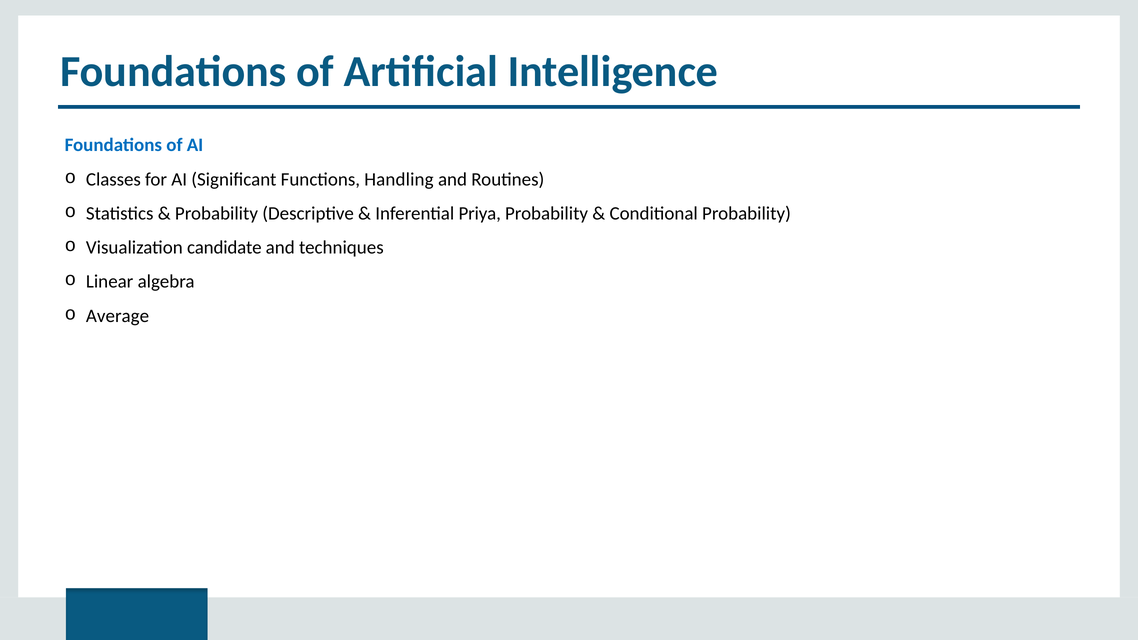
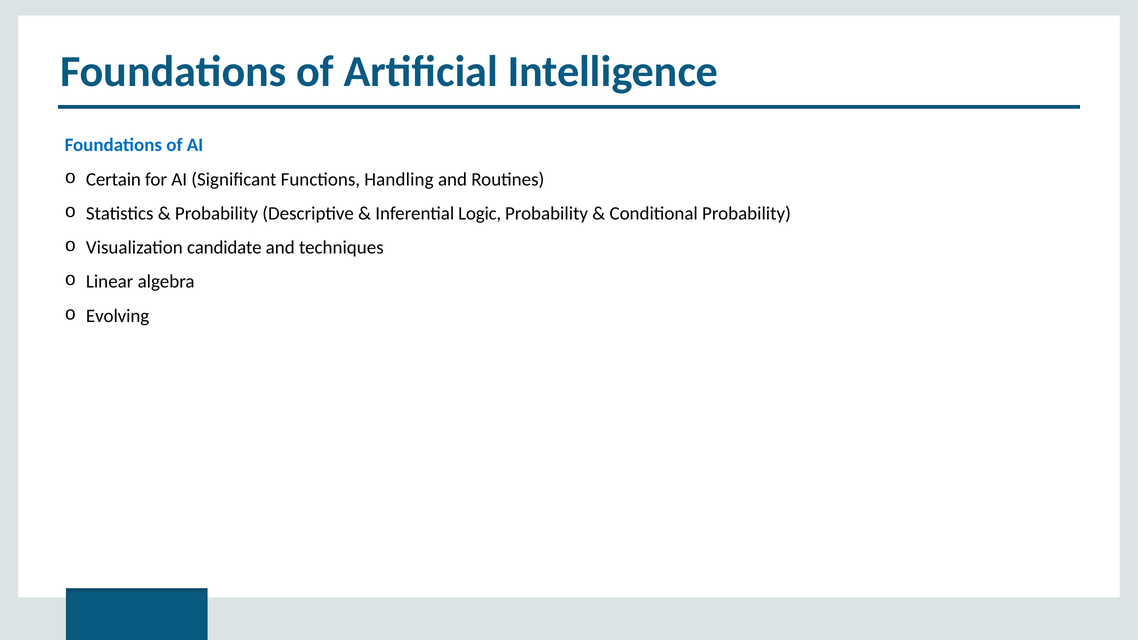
Classes: Classes -> Certain
Priya: Priya -> Logic
Average: Average -> Evolving
